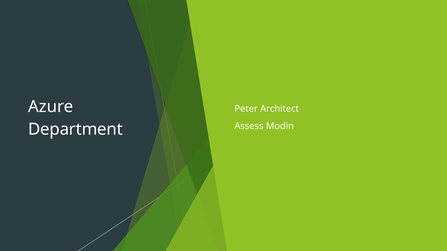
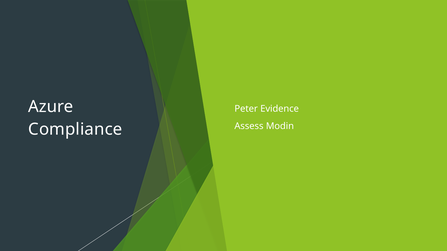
Architect: Architect -> Evidence
Department: Department -> Compliance
